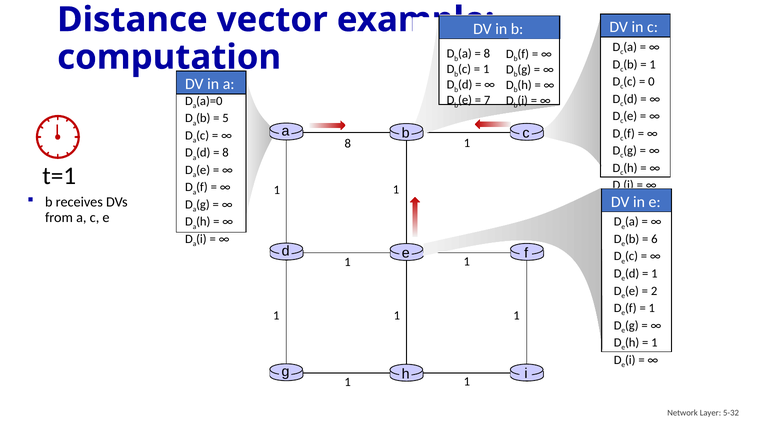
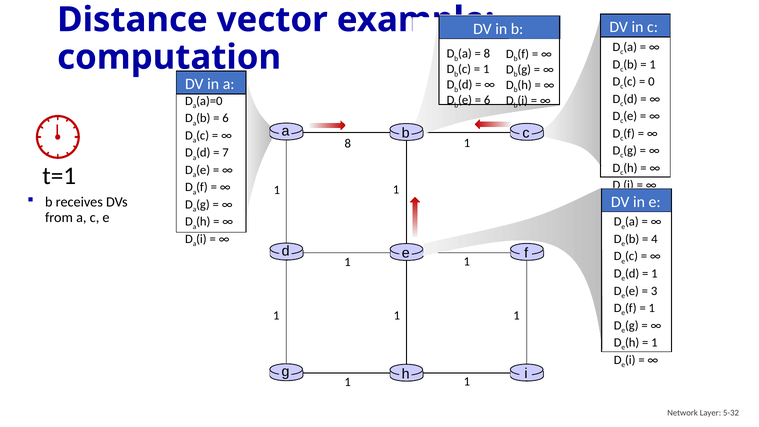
7 at (487, 100): 7 -> 6
5 at (226, 118): 5 -> 6
8 at (226, 153): 8 -> 7
6: 6 -> 4
2: 2 -> 3
